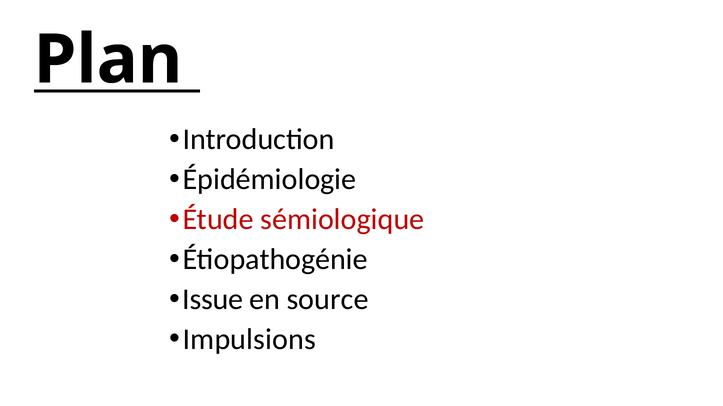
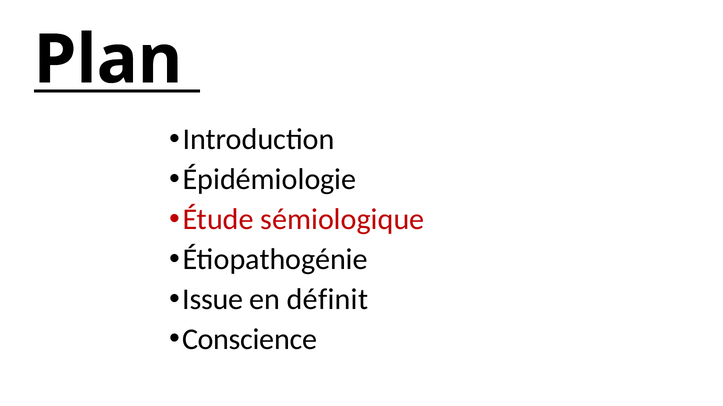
source: source -> définit
Impulsions: Impulsions -> Conscience
